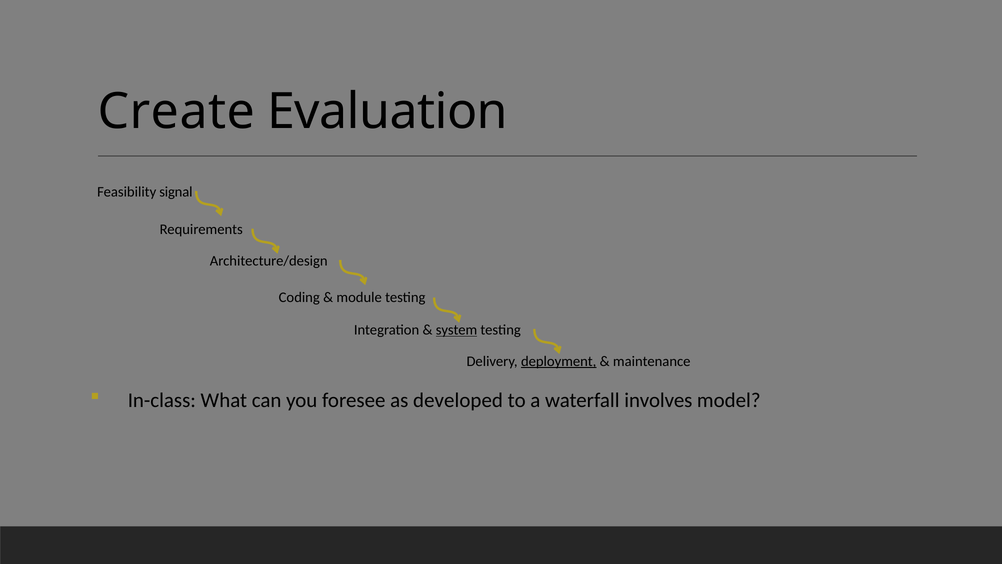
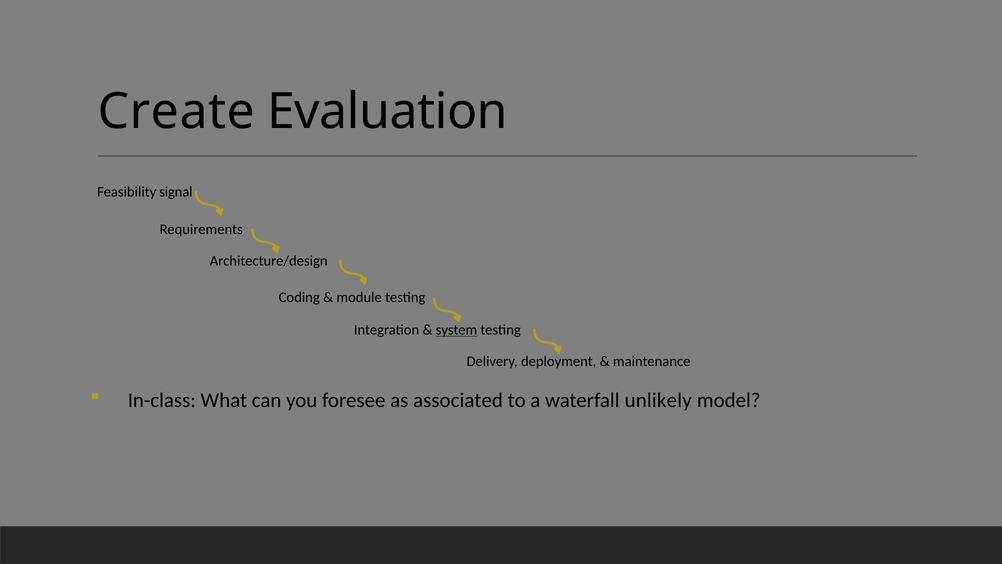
deployment underline: present -> none
developed: developed -> associated
involves: involves -> unlikely
